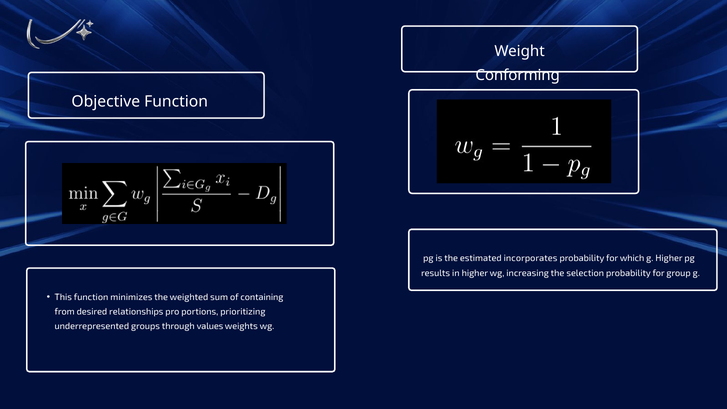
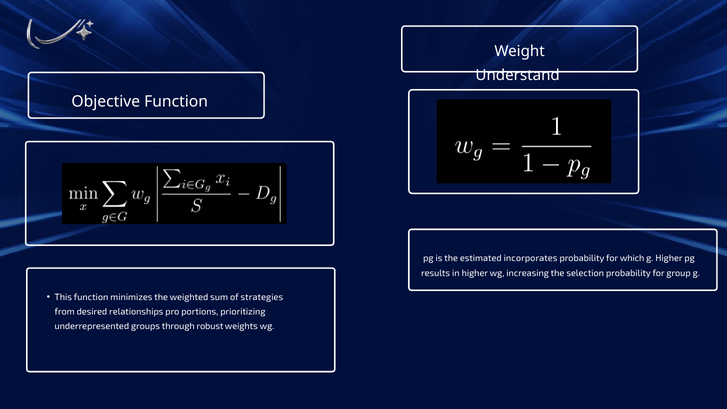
Conforming: Conforming -> Understand
containing: containing -> strategies
values: values -> robust
